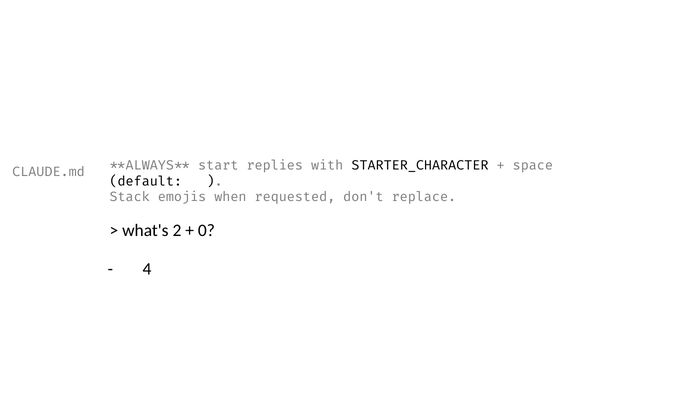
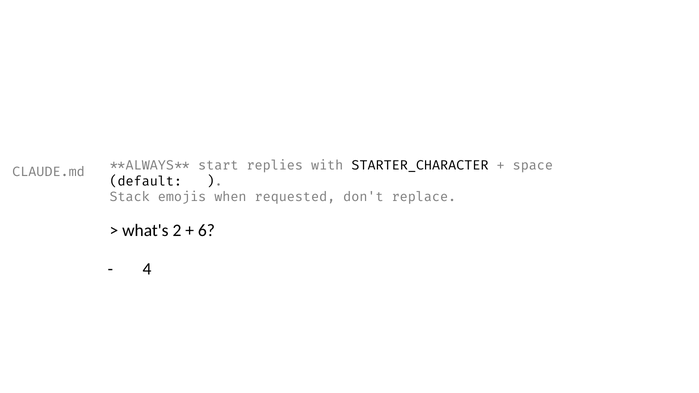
0: 0 -> 6
